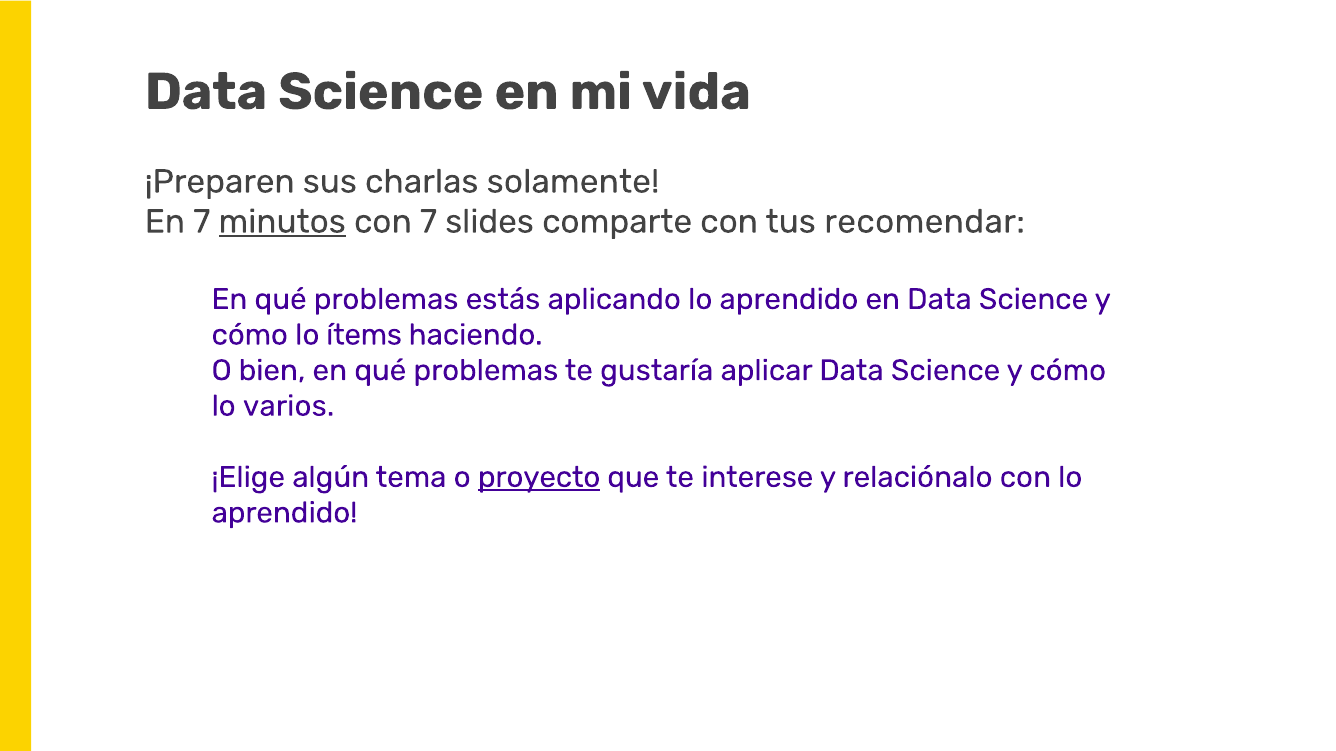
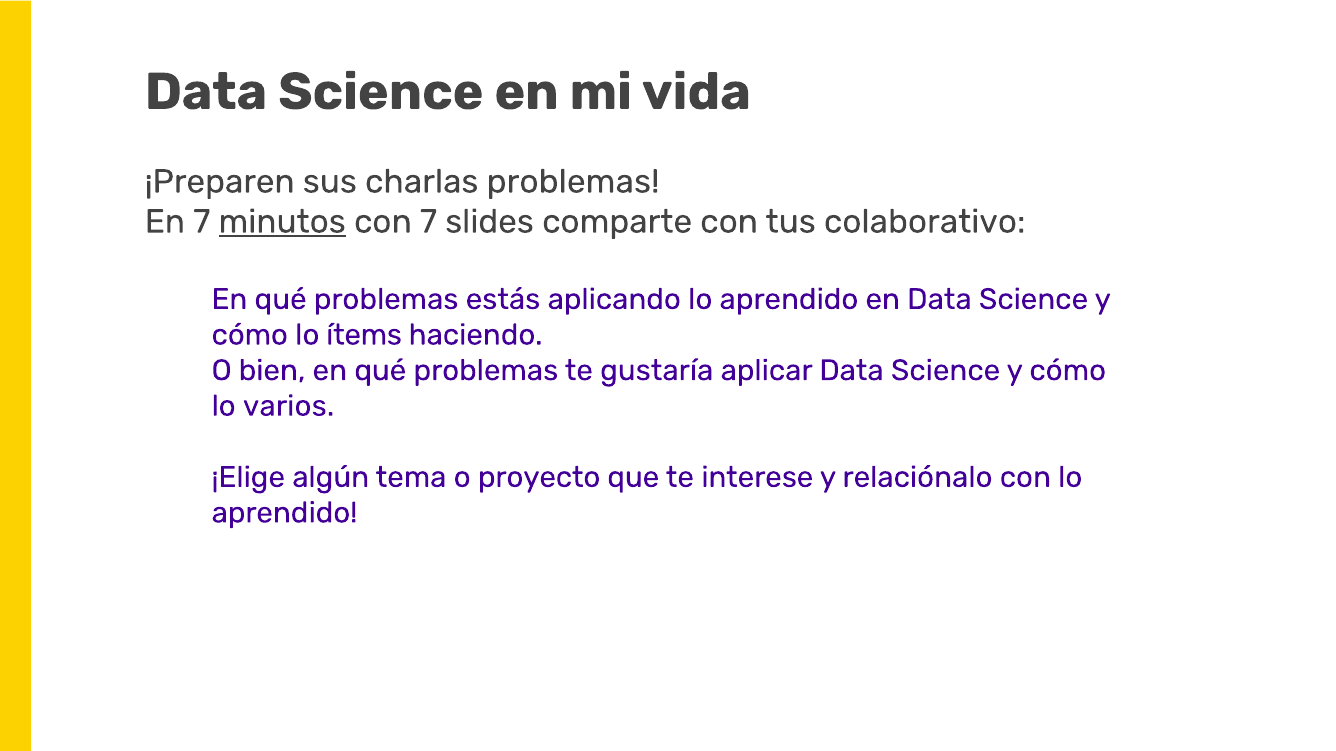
charlas solamente: solamente -> problemas
recomendar: recomendar -> colaborativo
proyecto underline: present -> none
